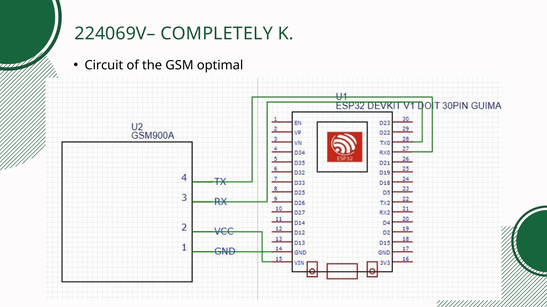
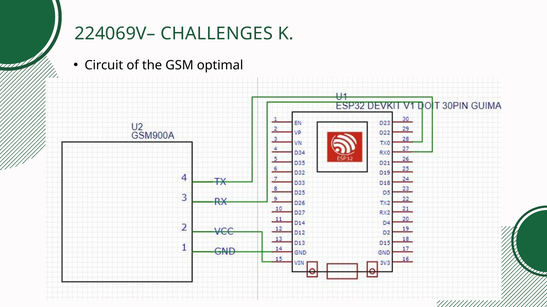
COMPLETELY: COMPLETELY -> CHALLENGES
